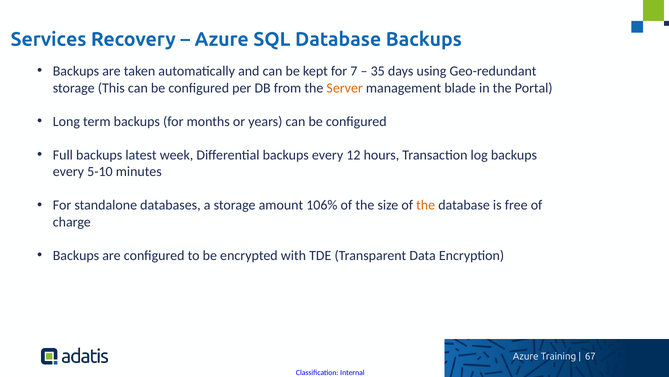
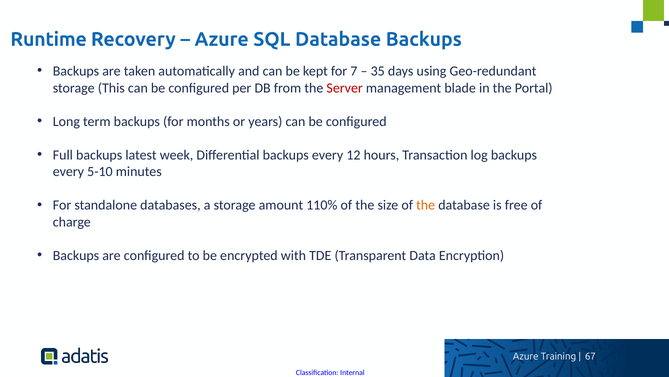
Services: Services -> Runtime
Server colour: orange -> red
106%: 106% -> 110%
